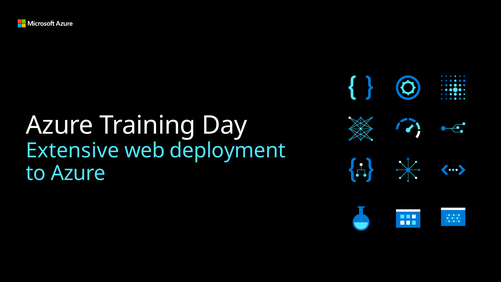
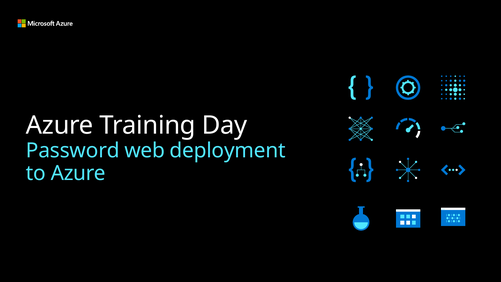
Extensive: Extensive -> Password
